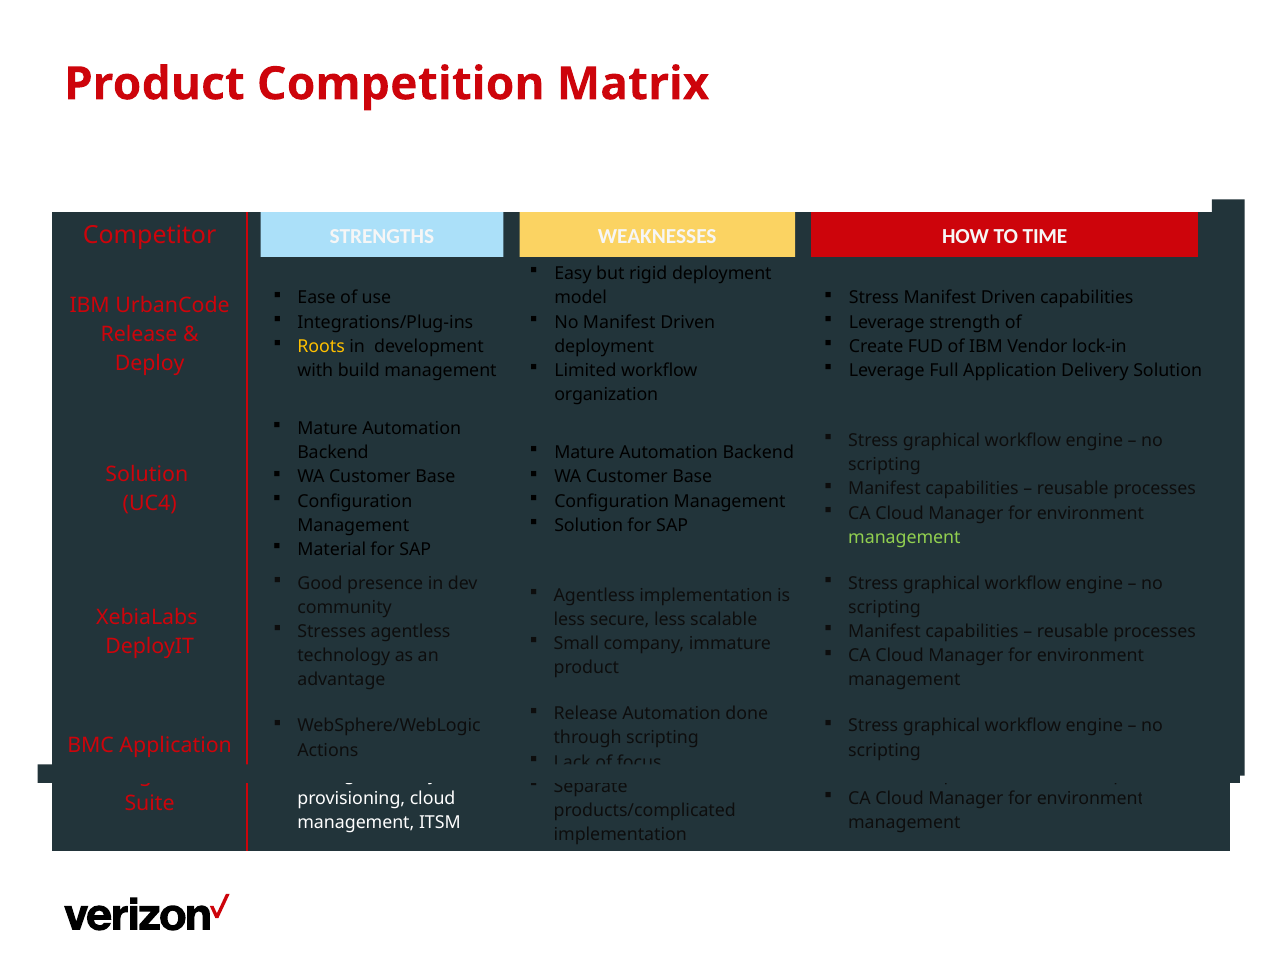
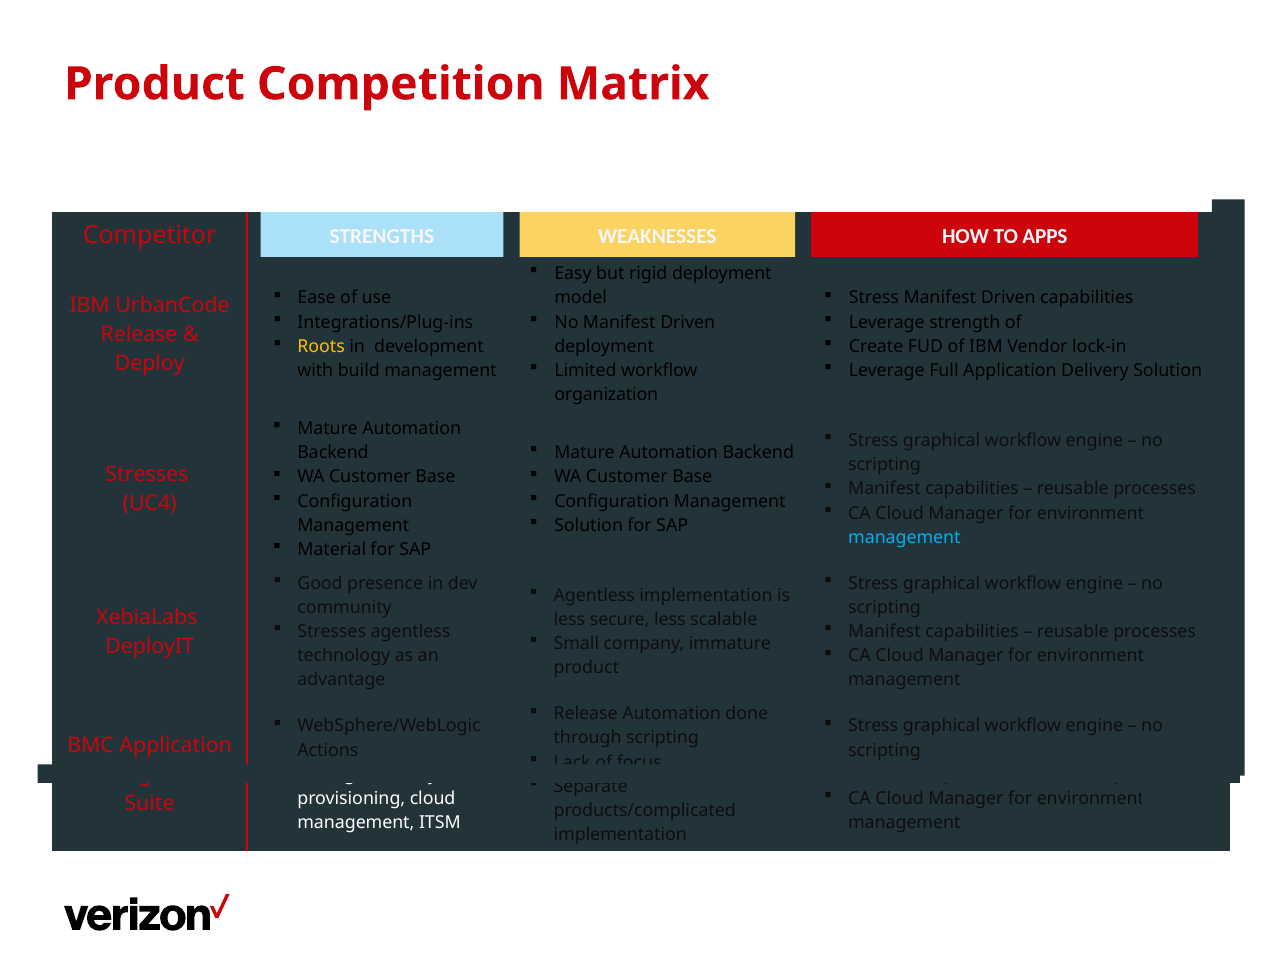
TIME: TIME -> APPS
Solution at (147, 474): Solution -> Stresses
management at (904, 537) colour: light green -> light blue
